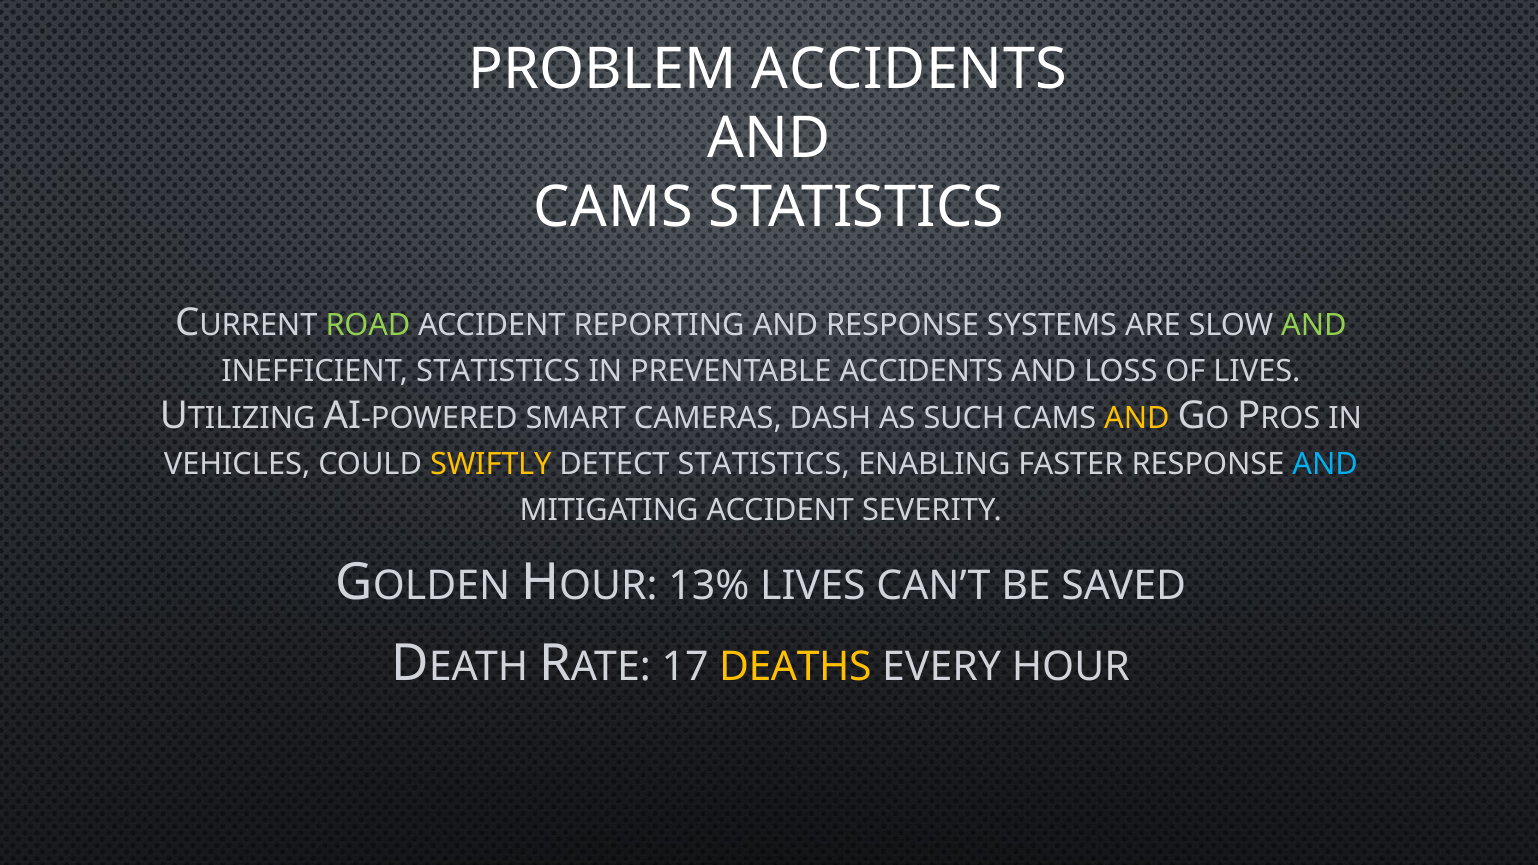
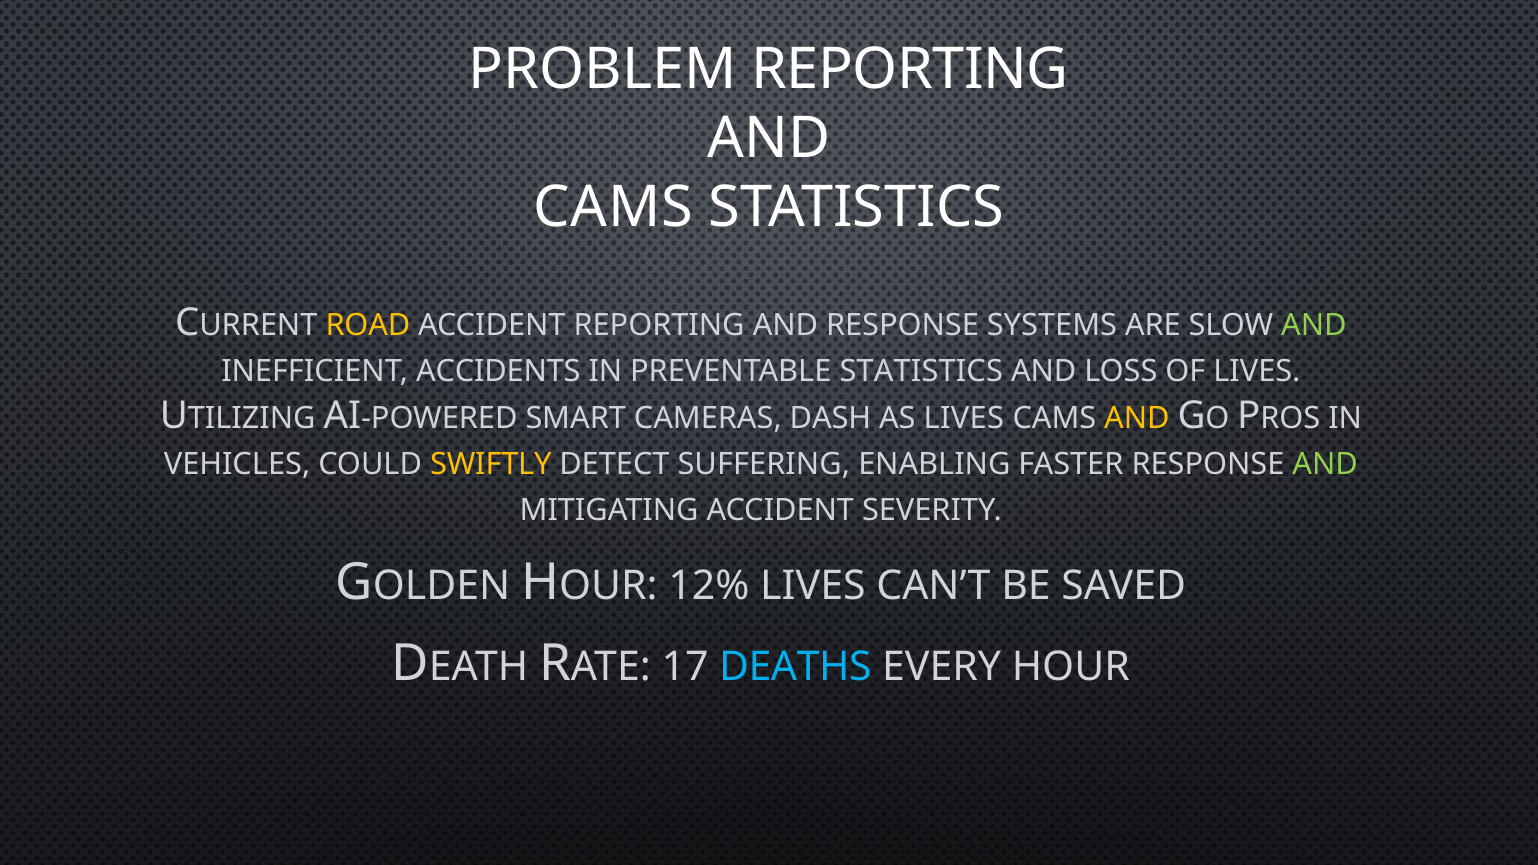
PROBLEM ACCIDENTS: ACCIDENTS -> REPORTING
ROAD colour: light green -> yellow
INEFFICIENT STATISTICS: STATISTICS -> ACCIDENTS
PREVENTABLE ACCIDENTS: ACCIDENTS -> STATISTICS
AS SUCH: SUCH -> LIVES
DETECT STATISTICS: STATISTICS -> SUFFERING
AND at (1325, 464) colour: light blue -> light green
13%: 13% -> 12%
DEATHS colour: yellow -> light blue
